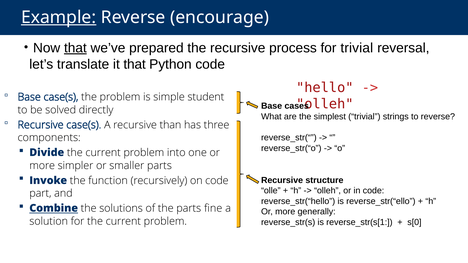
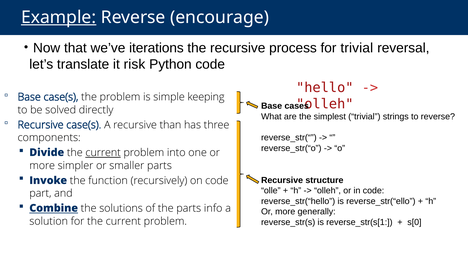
that at (75, 48) underline: present -> none
prepared: prepared -> iterations
it that: that -> risk
student: student -> keeping
current at (103, 153) underline: none -> present
fine: fine -> info
